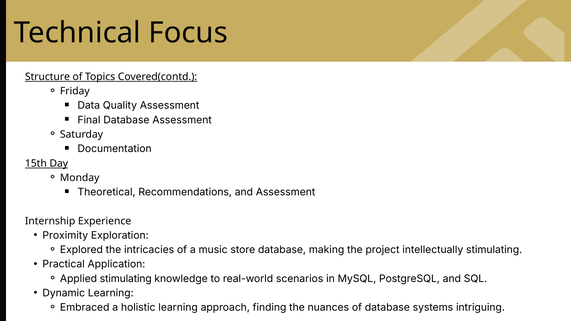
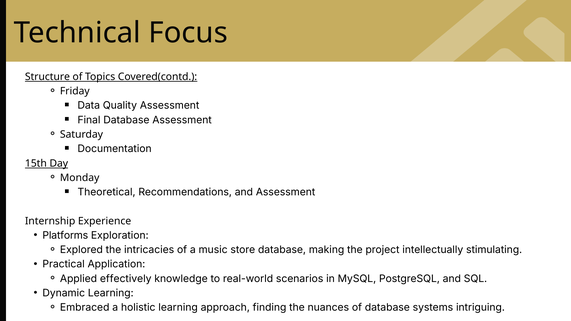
Proximity: Proximity -> Platforms
Applied stimulating: stimulating -> effectively
